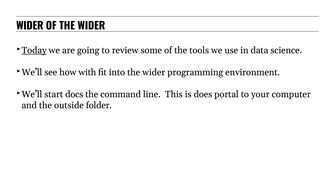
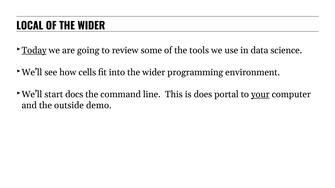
WIDER at (30, 26): WIDER -> LOCAL
with: with -> cells
your underline: none -> present
folder: folder -> demo
